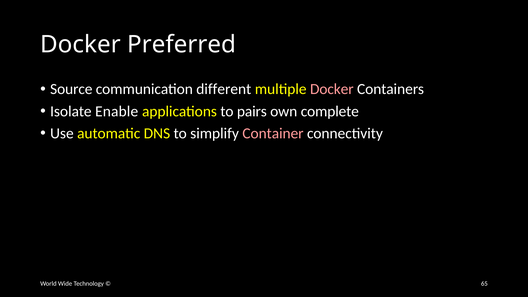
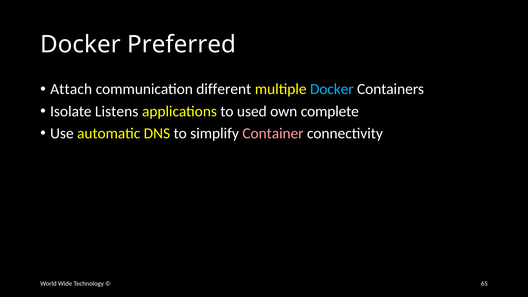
Source: Source -> Attach
Docker at (332, 89) colour: pink -> light blue
Enable: Enable -> Listens
pairs: pairs -> used
